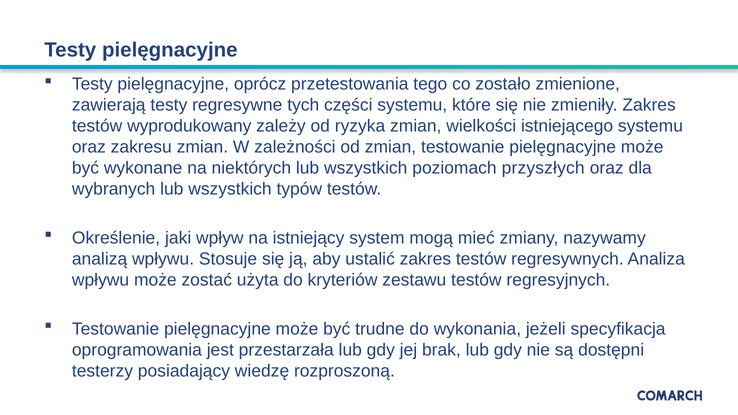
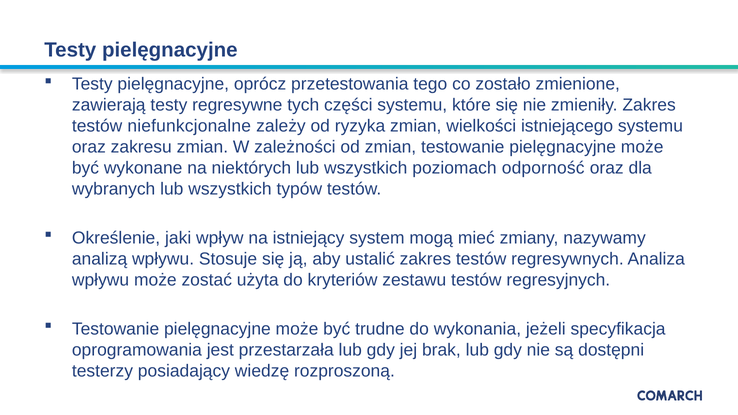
wyprodukowany: wyprodukowany -> niefunkcjonalne
przyszłych: przyszłych -> odporność
